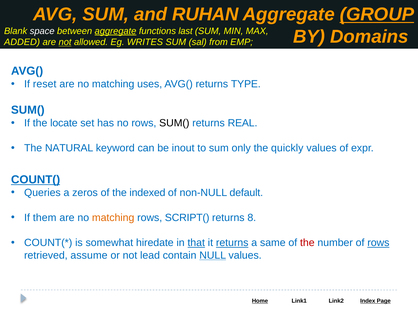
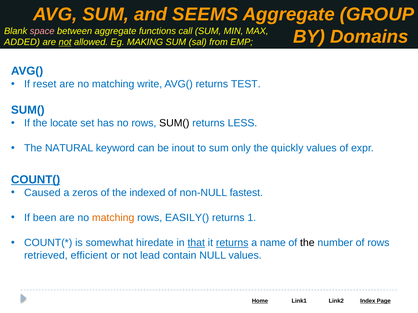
RUHAN: RUHAN -> SEEMS
GROUP underline: present -> none
space colour: white -> pink
aggregate at (116, 31) underline: present -> none
last: last -> call
WRITES: WRITES -> MAKING
uses: uses -> write
TYPE: TYPE -> TEST
REAL: REAL -> LESS
Queries: Queries -> Caused
default: default -> fastest
them: them -> been
SCRIPT(: SCRIPT( -> EASILY(
8: 8 -> 1
same: same -> name
the at (307, 243) colour: red -> black
rows at (378, 243) underline: present -> none
assume: assume -> efficient
NULL underline: present -> none
